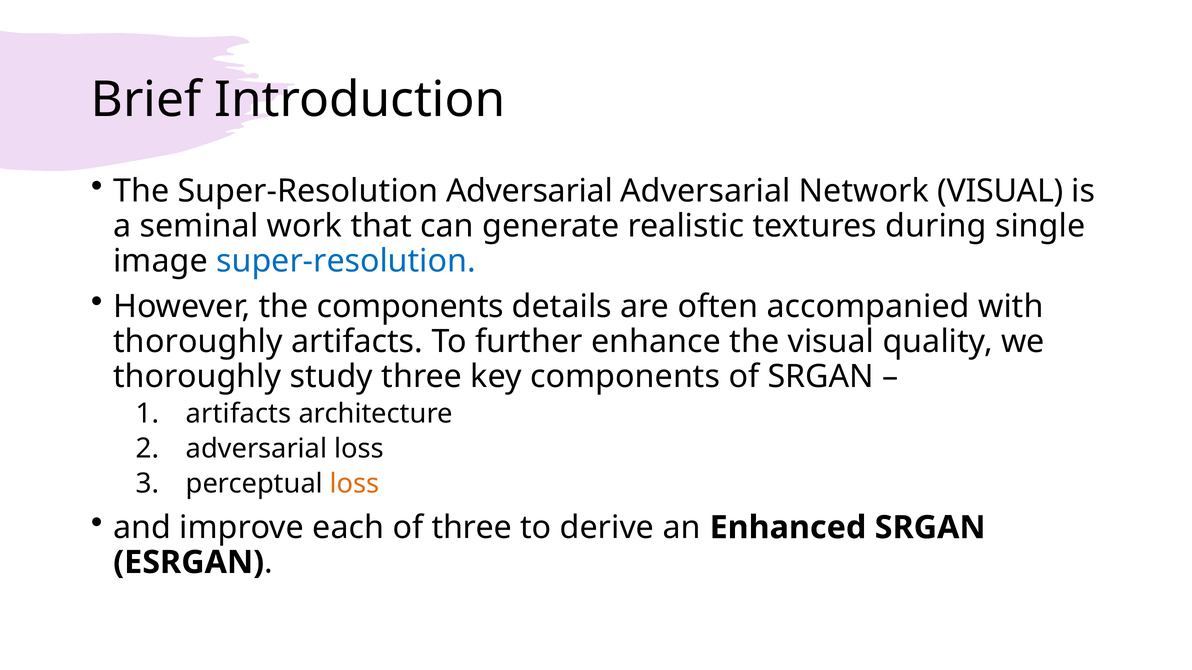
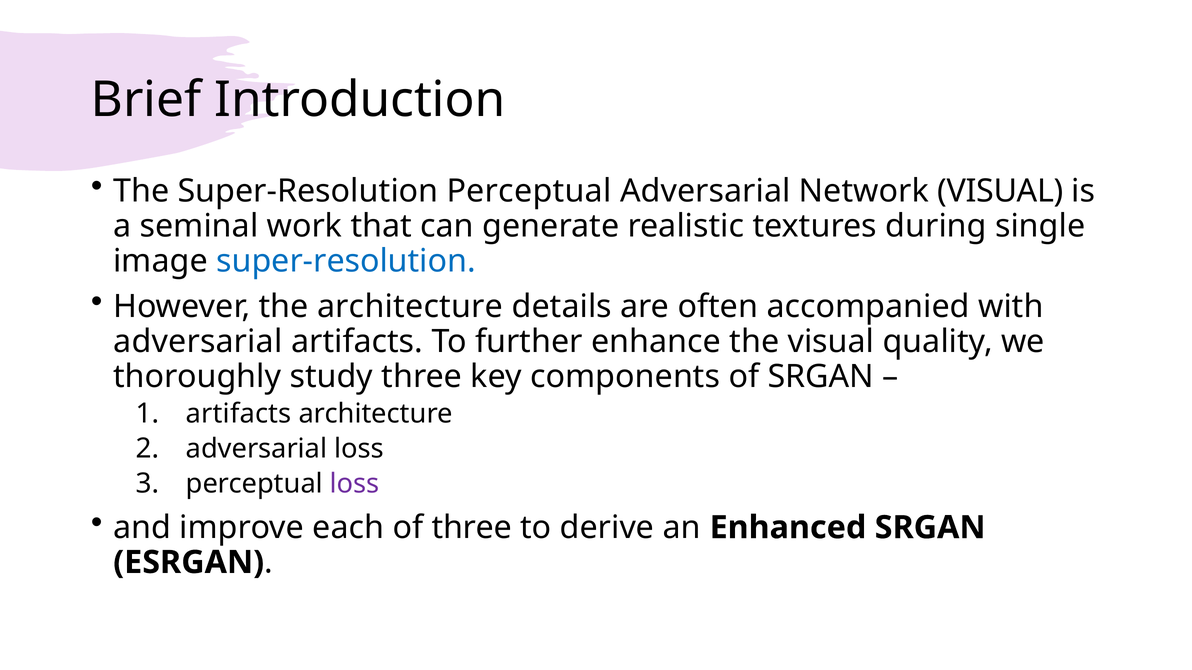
Super-Resolution Adversarial: Adversarial -> Perceptual
the components: components -> architecture
thoroughly at (198, 342): thoroughly -> adversarial
loss at (355, 484) colour: orange -> purple
